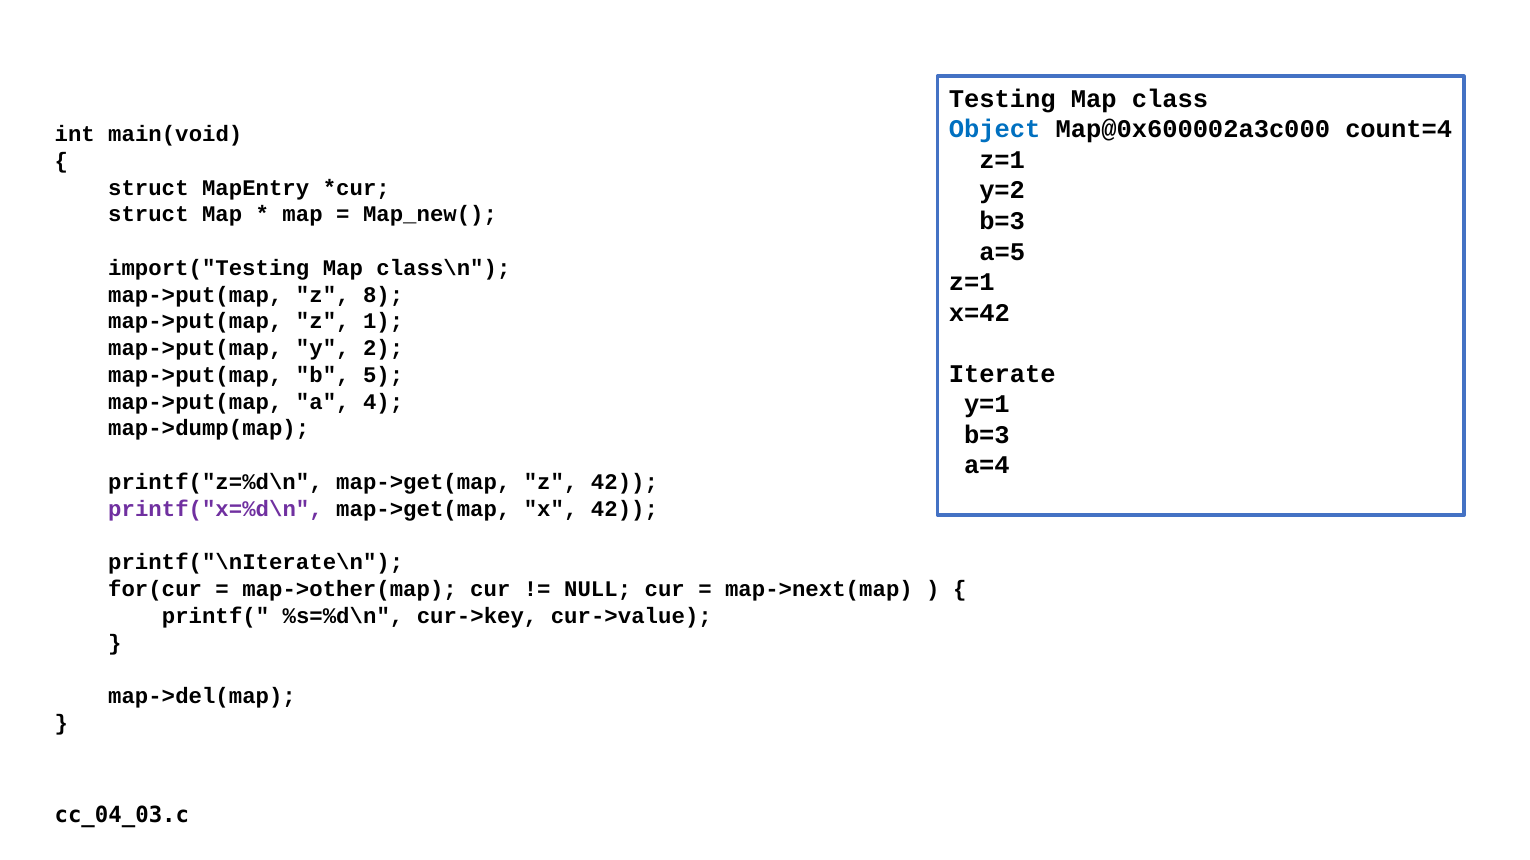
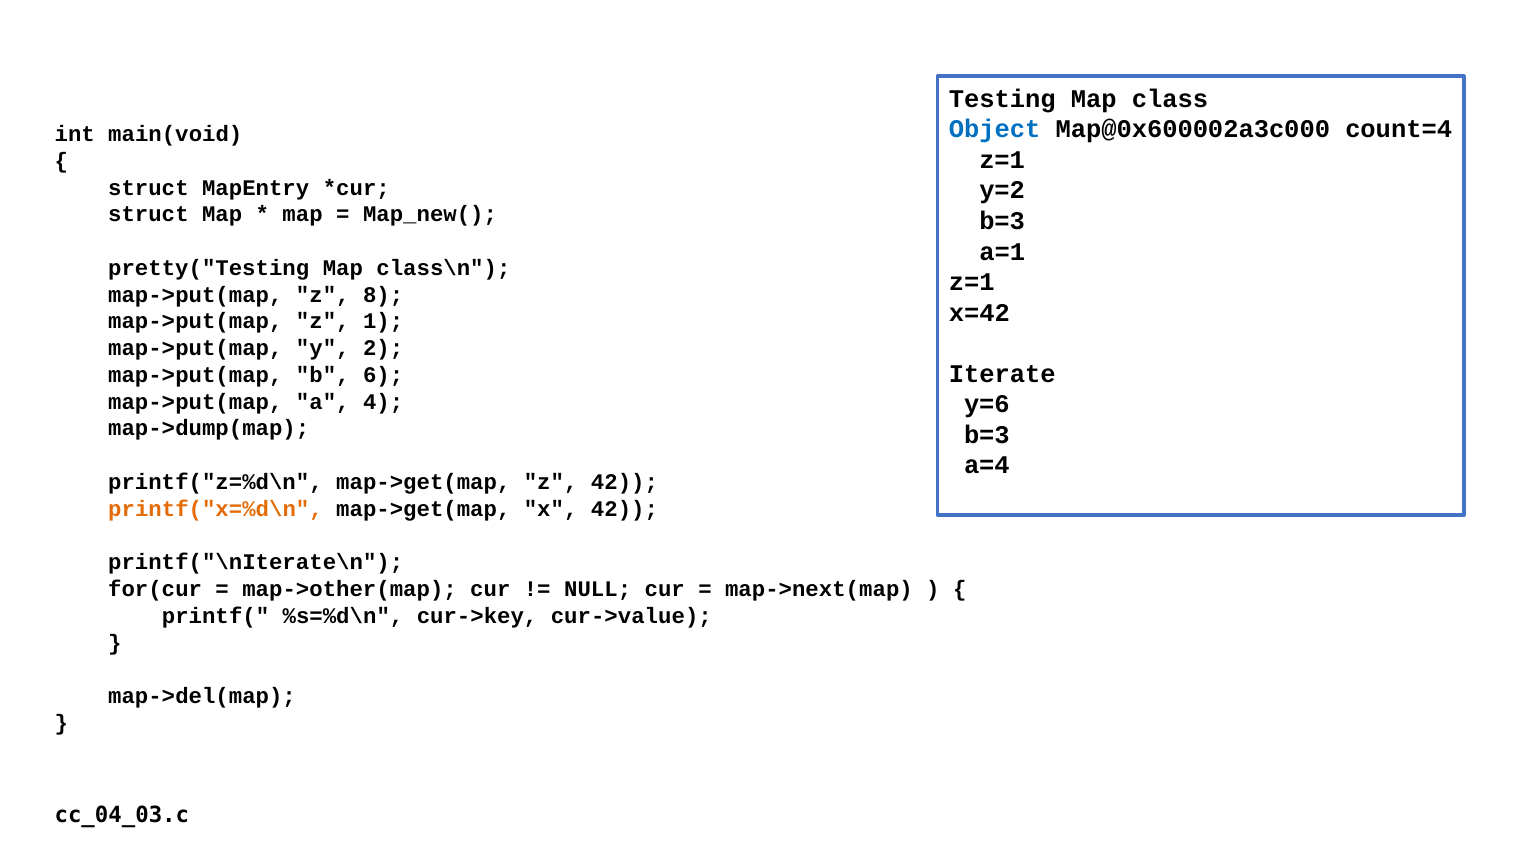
a=5: a=5 -> a=1
import("Testing: import("Testing -> pretty("Testing
5: 5 -> 6
y=1: y=1 -> y=6
printf("x=%d\n colour: purple -> orange
